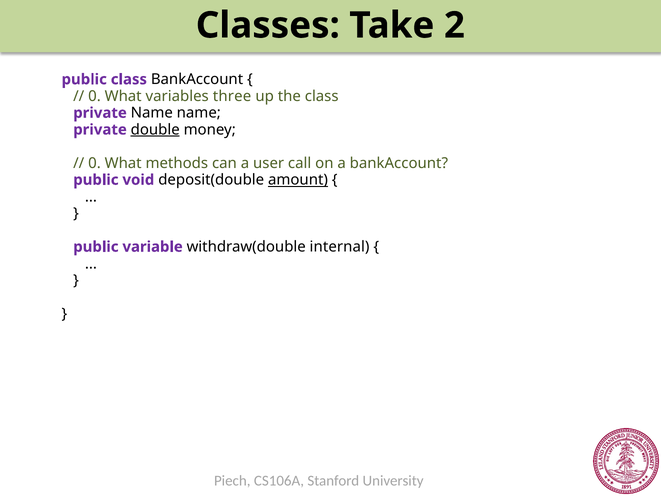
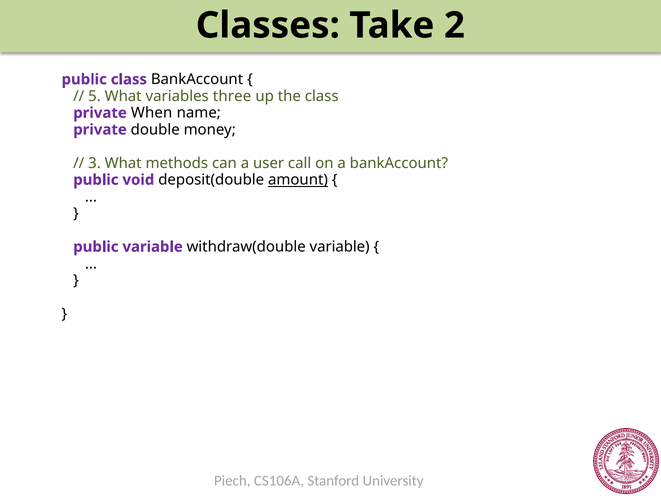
0 at (95, 96): 0 -> 5
private Name: Name -> When
double underline: present -> none
0 at (95, 163): 0 -> 3
withdraw(double internal: internal -> variable
